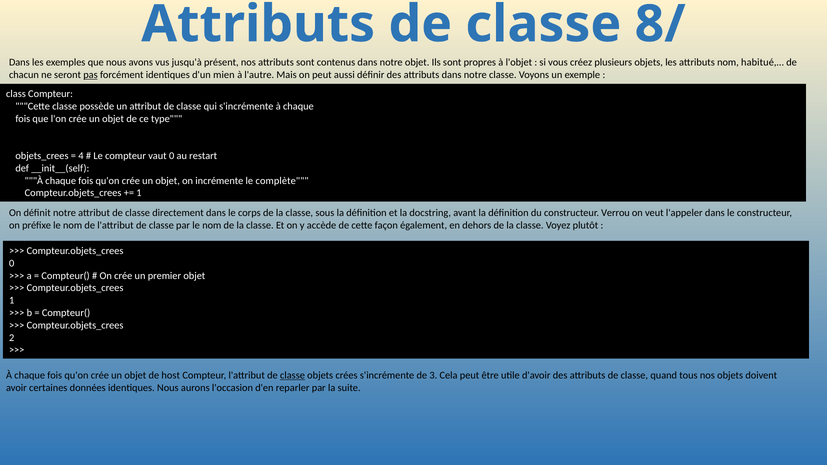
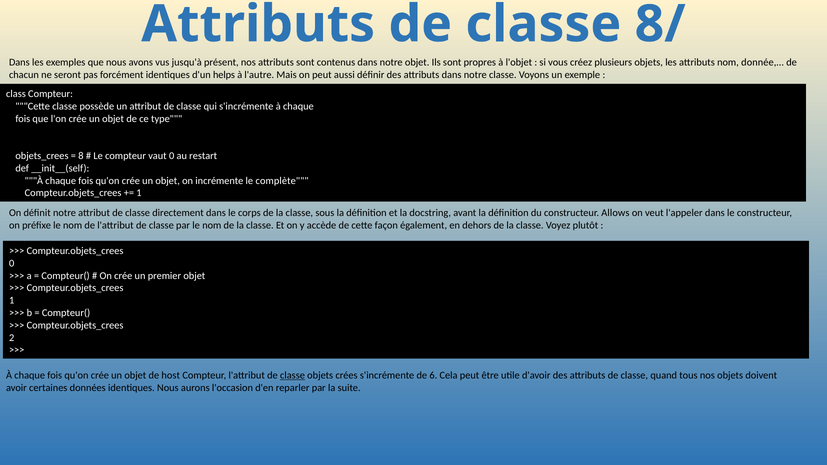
habitué,…: habitué,… -> donnée,…
pas underline: present -> none
mien: mien -> helps
4: 4 -> 8
Verrou: Verrou -> Allows
3: 3 -> 6
